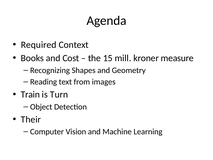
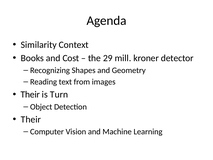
Required: Required -> Similarity
15: 15 -> 29
measure: measure -> detector
Train at (30, 94): Train -> Their
